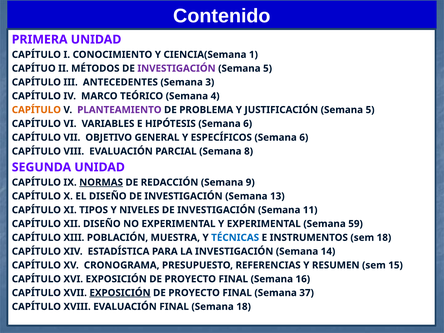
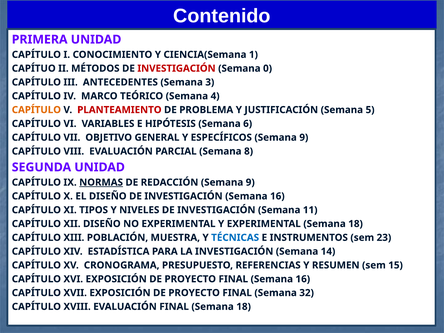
INVESTIGACIÓN at (177, 68) colour: purple -> red
5 at (268, 68): 5 -> 0
PLANTEAMIENTO colour: purple -> red
ESPECÍFICOS Semana 6: 6 -> 9
INVESTIGACIÓN Semana 13: 13 -> 16
EXPERIMENTAL Semana 59: 59 -> 18
sem 18: 18 -> 23
EXPOSICIÓN at (120, 293) underline: present -> none
37: 37 -> 32
